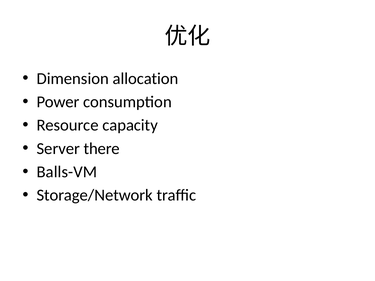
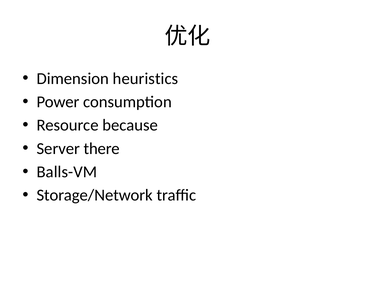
allocation: allocation -> heuristics
capacity: capacity -> because
